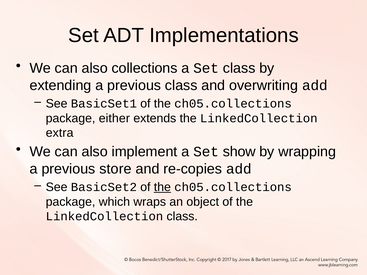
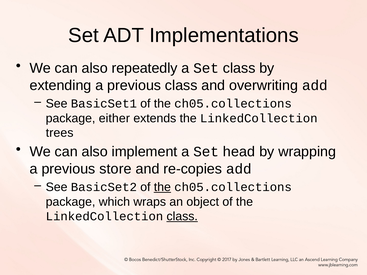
collections: collections -> repeatedly
extra: extra -> trees
show: show -> head
class at (182, 217) underline: none -> present
